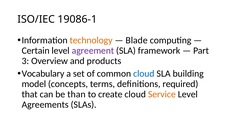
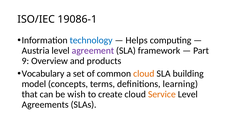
technology colour: orange -> blue
Blade: Blade -> Helps
Certain: Certain -> Austria
3: 3 -> 9
cloud at (144, 74) colour: blue -> orange
required: required -> learning
than: than -> wish
